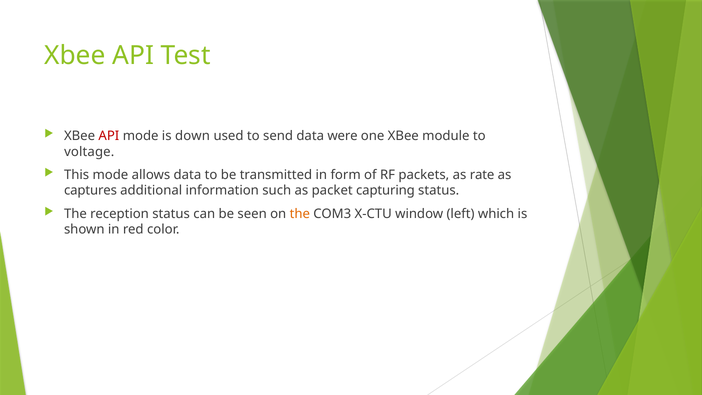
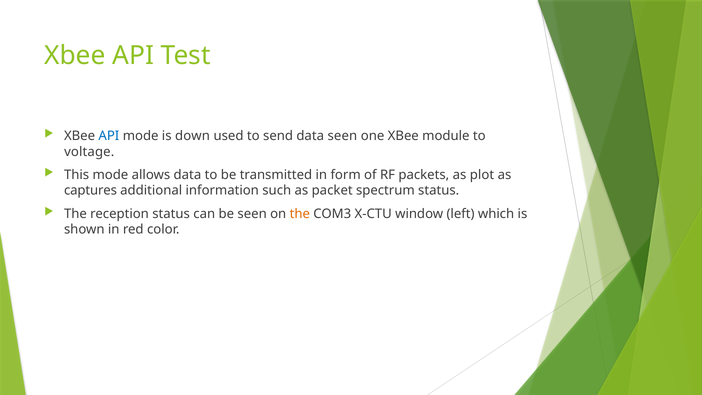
API at (109, 136) colour: red -> blue
data were: were -> seen
rate: rate -> plot
capturing: capturing -> spectrum
